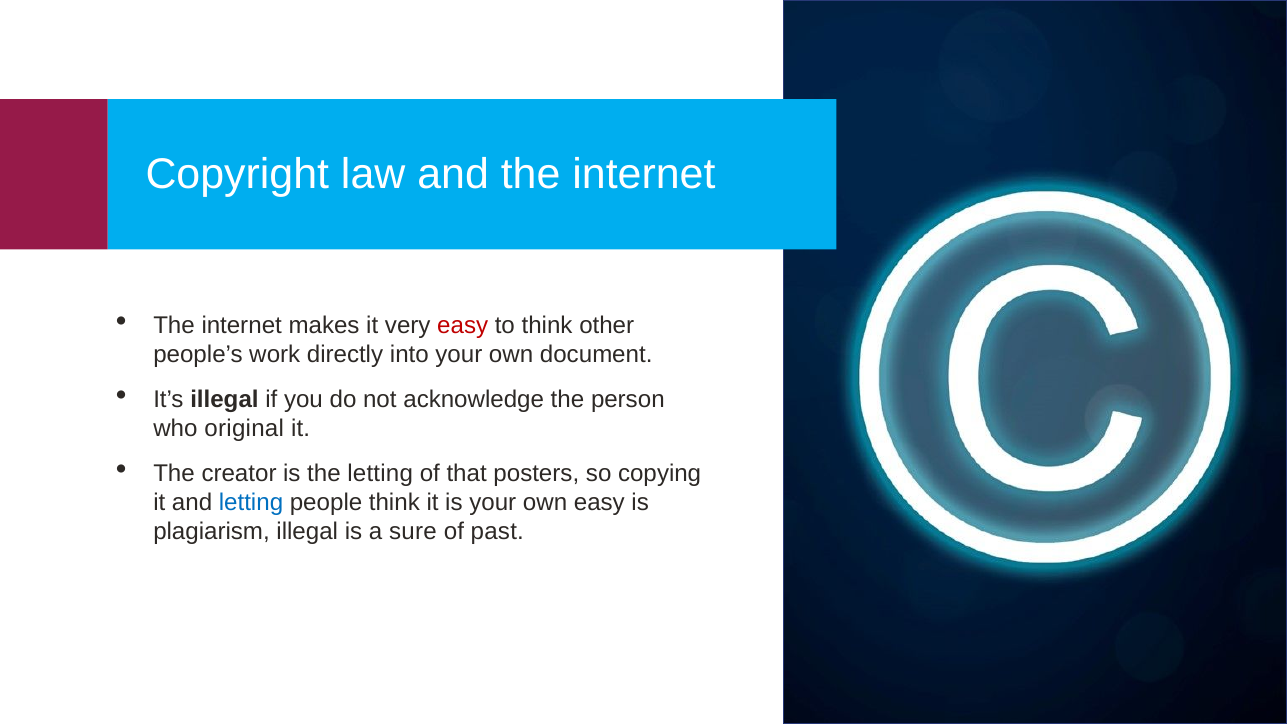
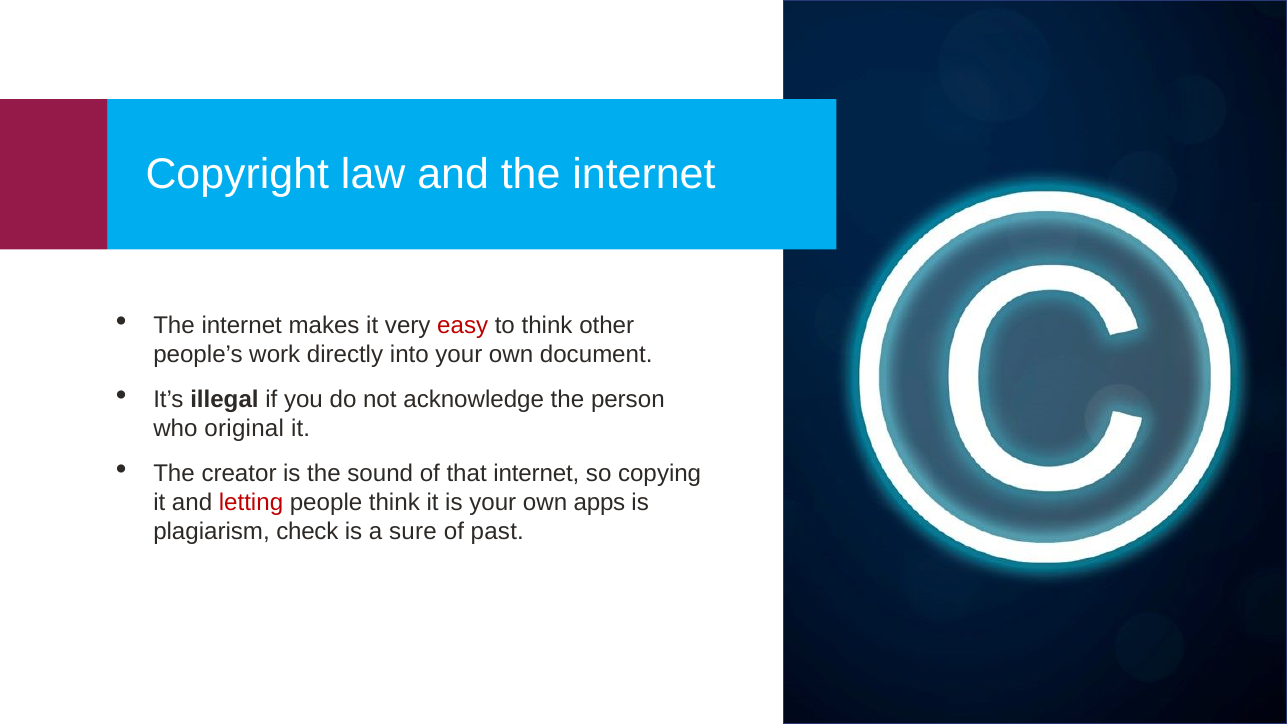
the letting: letting -> sound
that posters: posters -> internet
letting at (251, 502) colour: blue -> red
own easy: easy -> apps
plagiarism illegal: illegal -> check
